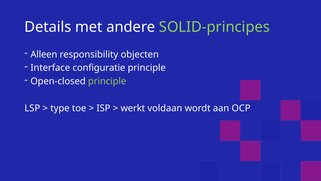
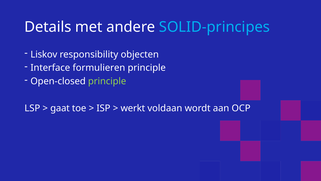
SOLID-principes colour: light green -> light blue
Alleen: Alleen -> Liskov
configuratie: configuratie -> formulieren
type: type -> gaat
